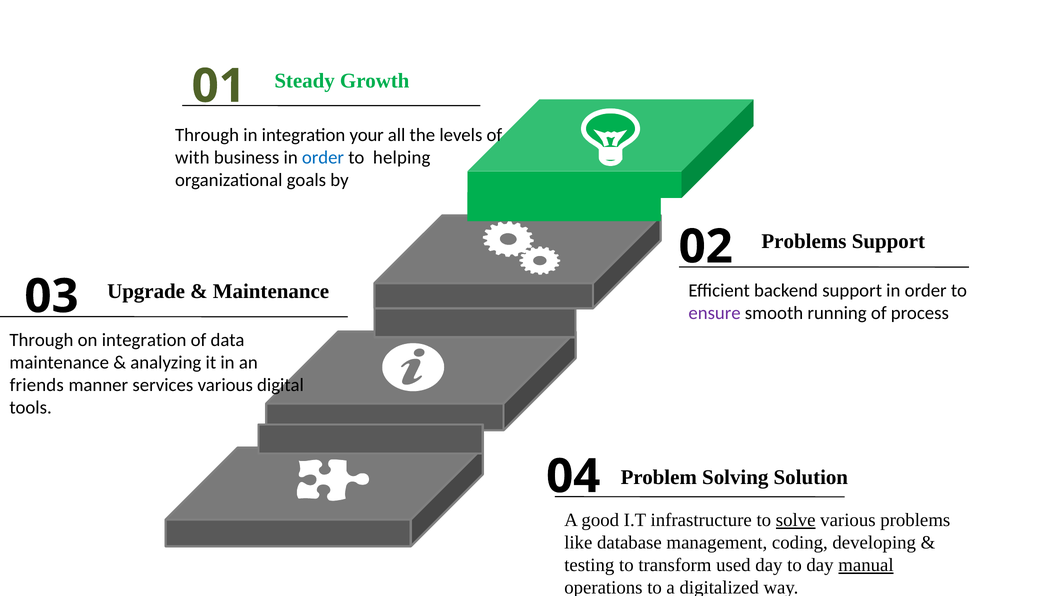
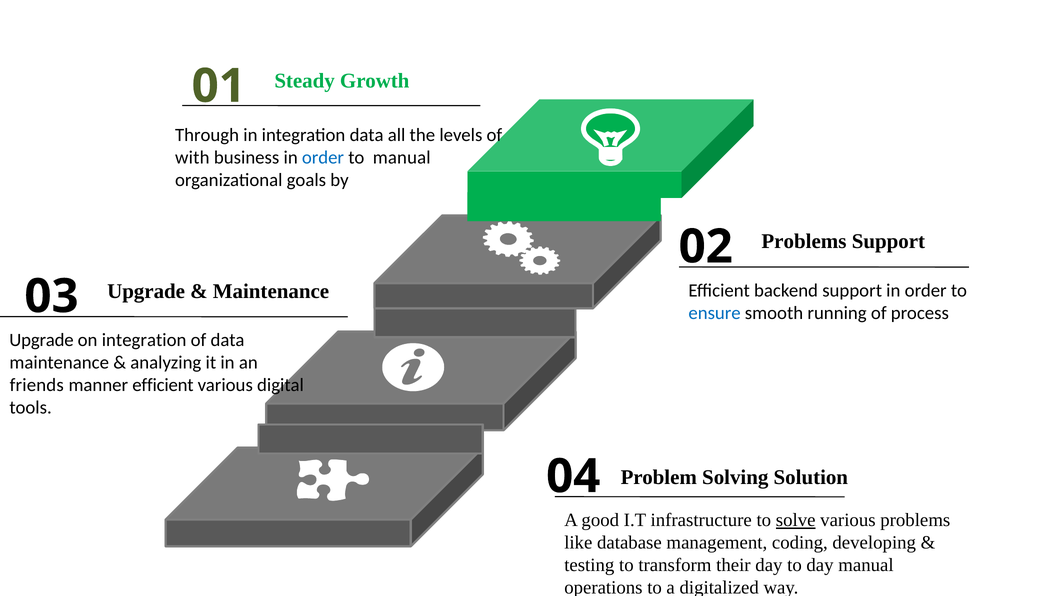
integration your: your -> data
to helping: helping -> manual
ensure colour: purple -> blue
Through at (41, 340): Through -> Upgrade
manner services: services -> efficient
used: used -> their
manual at (866, 566) underline: present -> none
